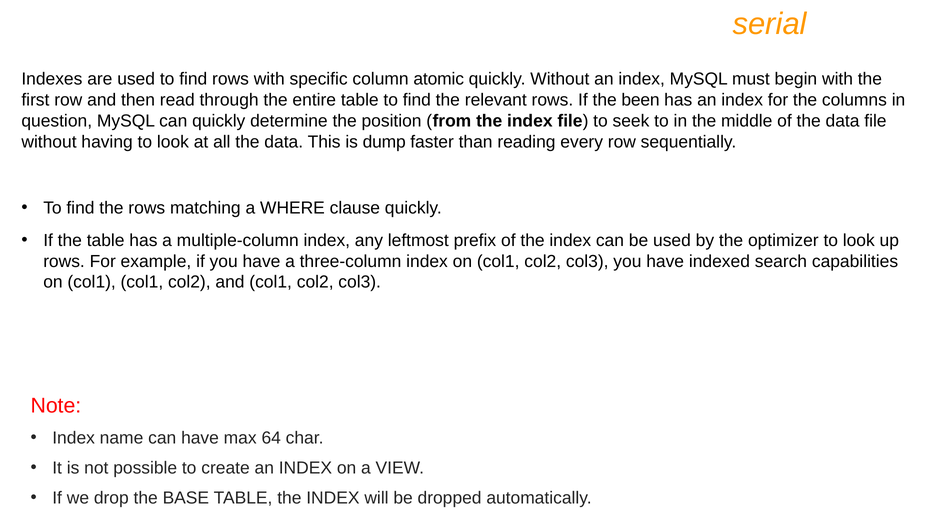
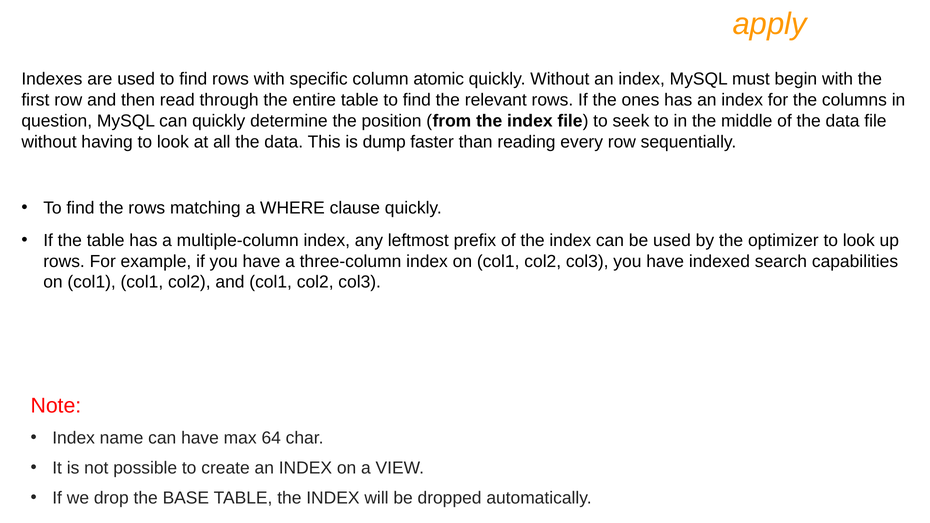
serial: serial -> apply
been: been -> ones
